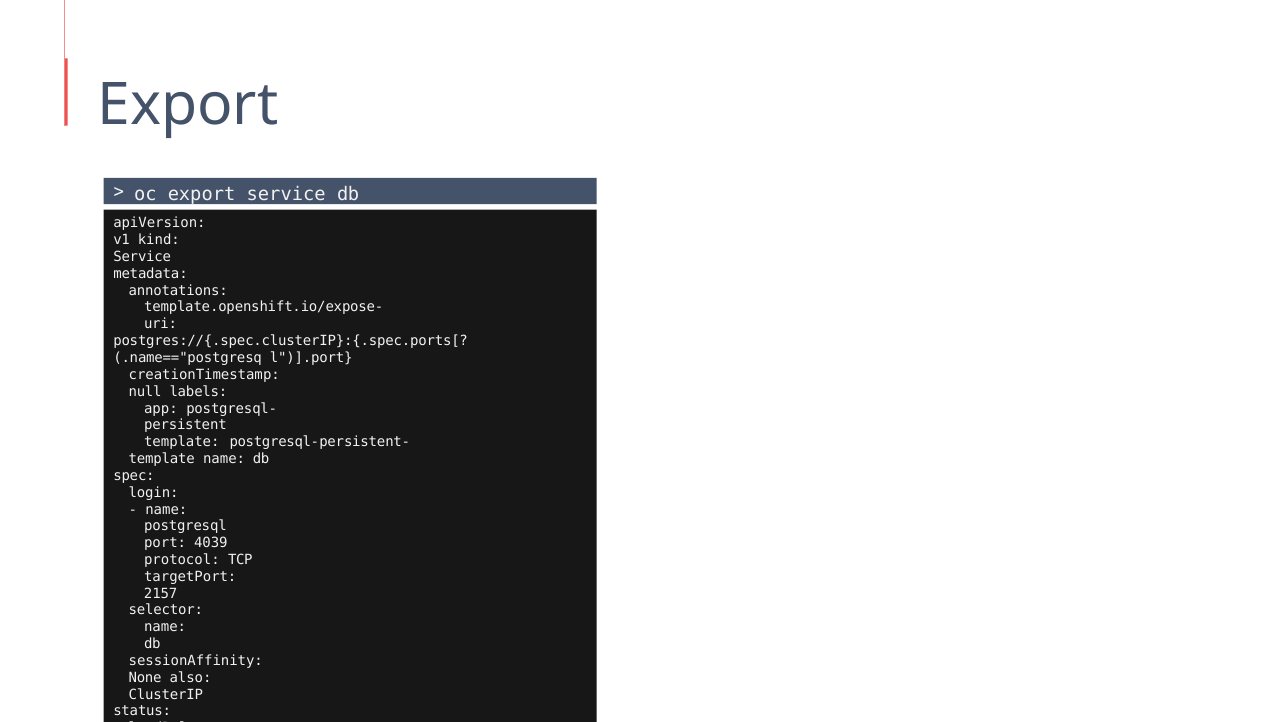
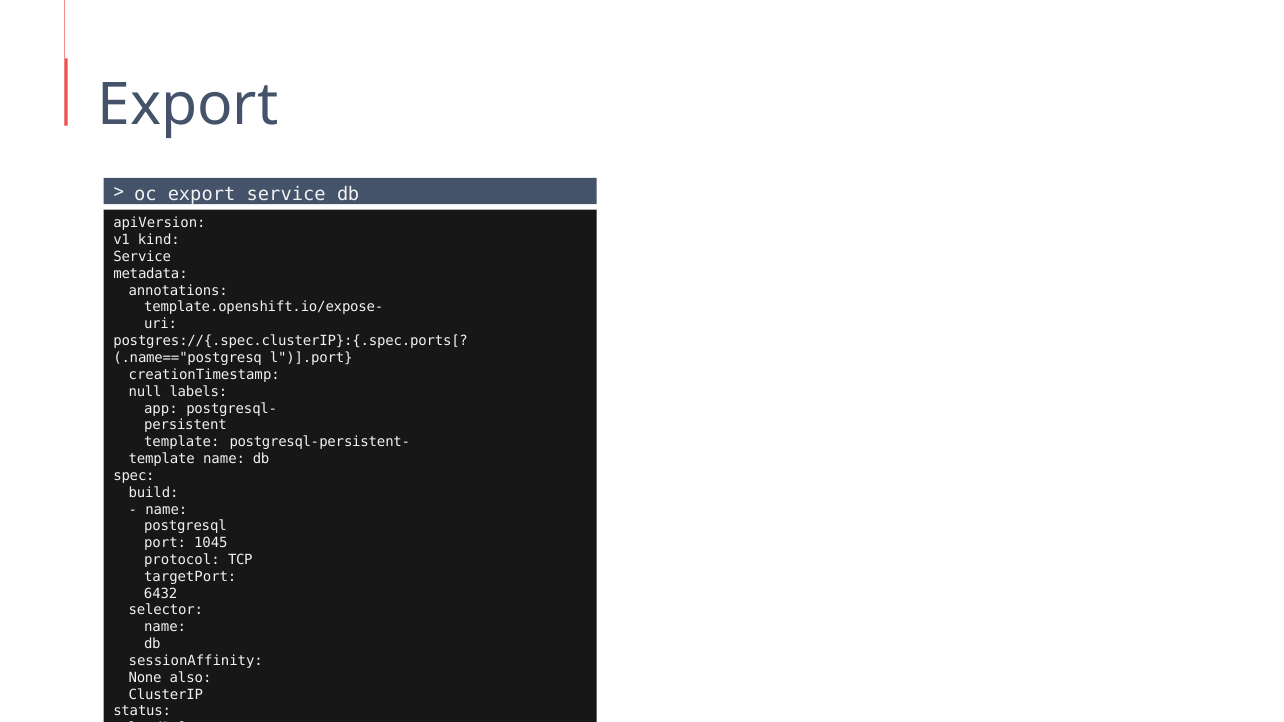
login: login -> build
4039: 4039 -> 1045
2157: 2157 -> 6432
